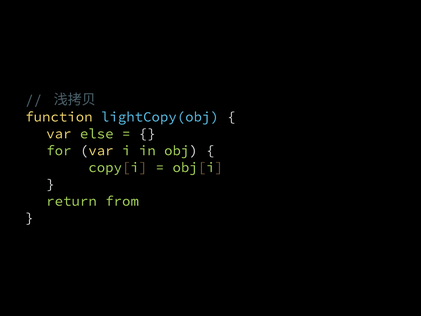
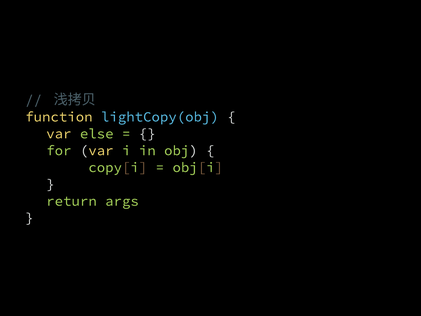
from: from -> args
